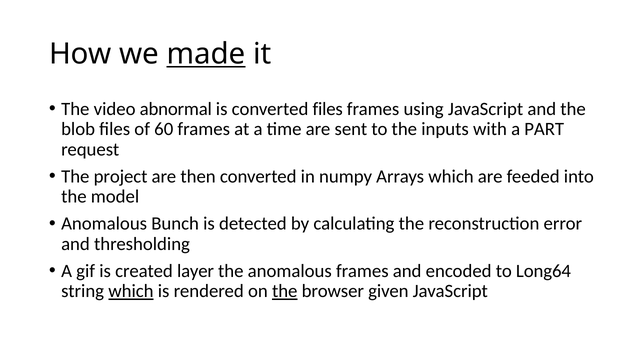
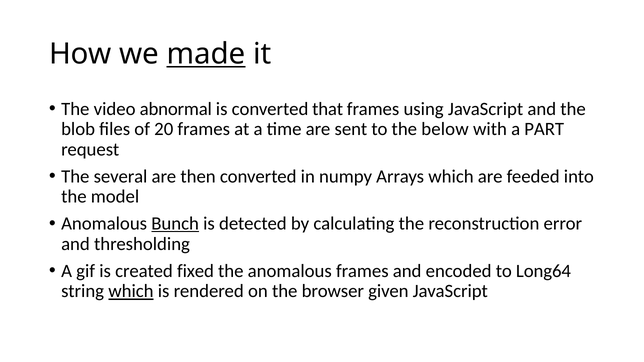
converted files: files -> that
60: 60 -> 20
inputs: inputs -> below
project: project -> several
Bunch underline: none -> present
layer: layer -> fixed
the at (285, 291) underline: present -> none
